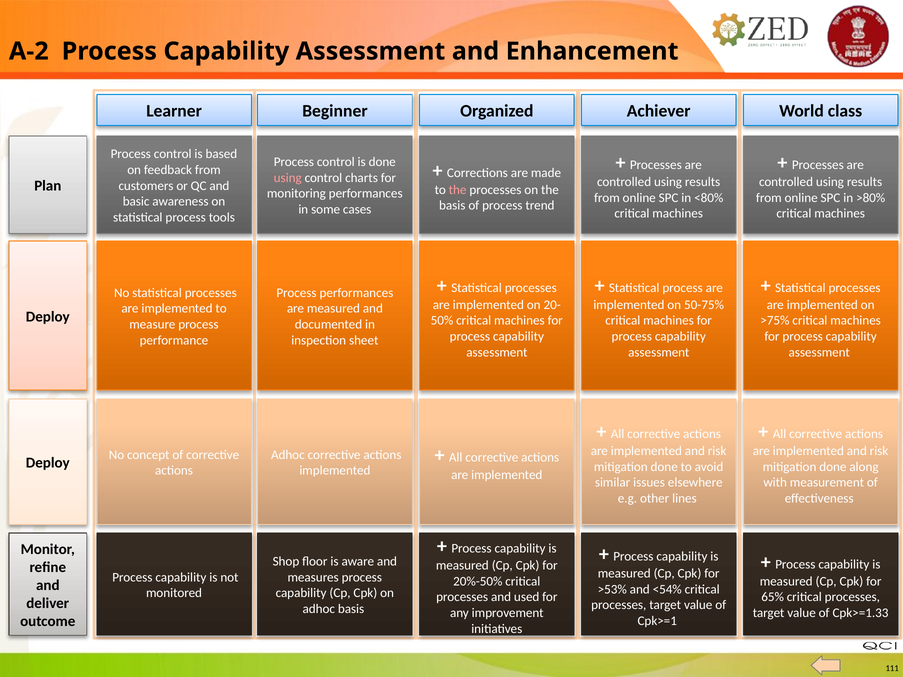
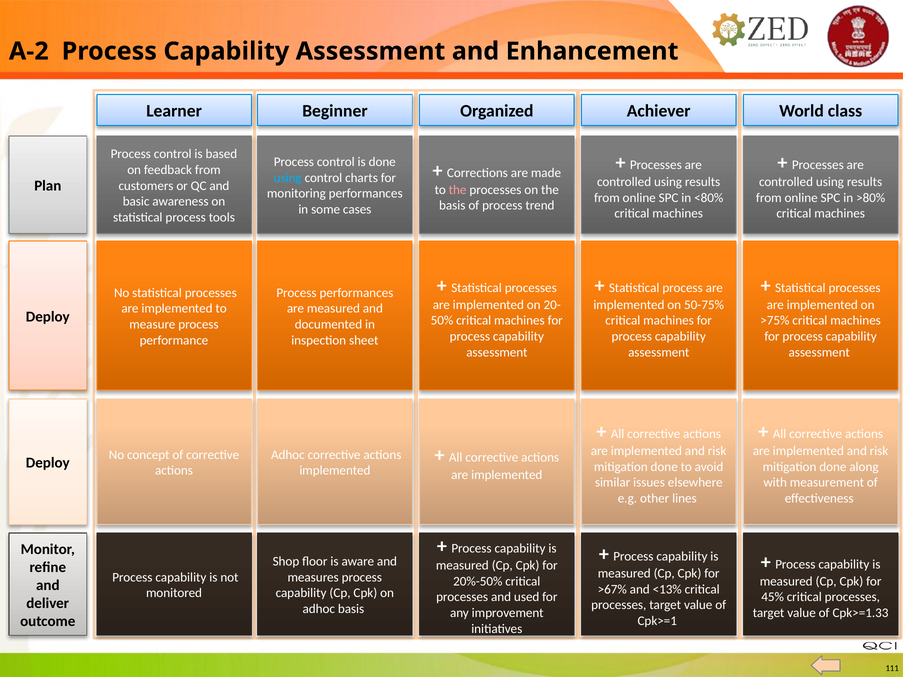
using at (288, 178) colour: pink -> light blue
>53%: >53% -> >67%
<54%: <54% -> <13%
65%: 65% -> 45%
